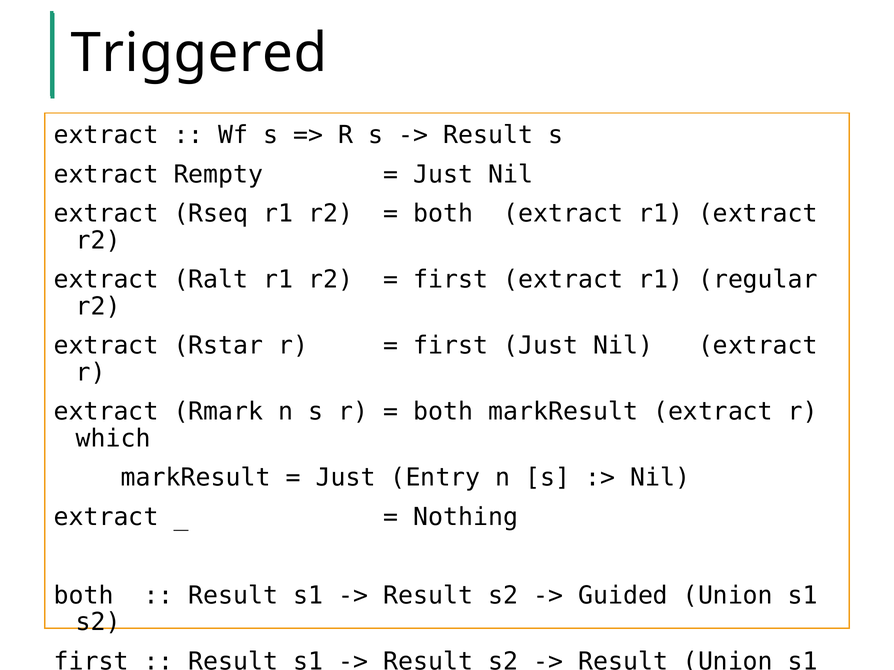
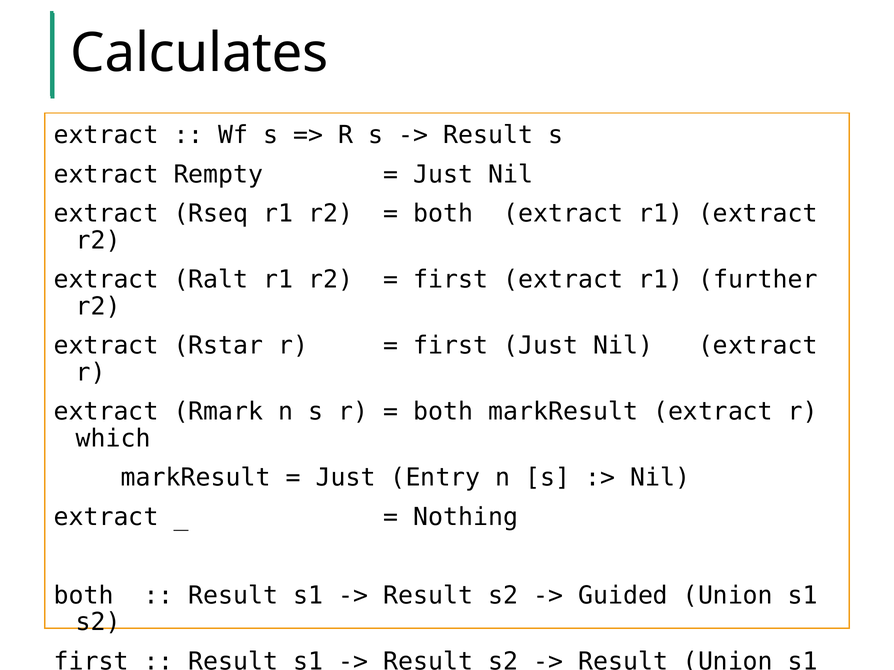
Triggered: Triggered -> Calculates
regular: regular -> further
